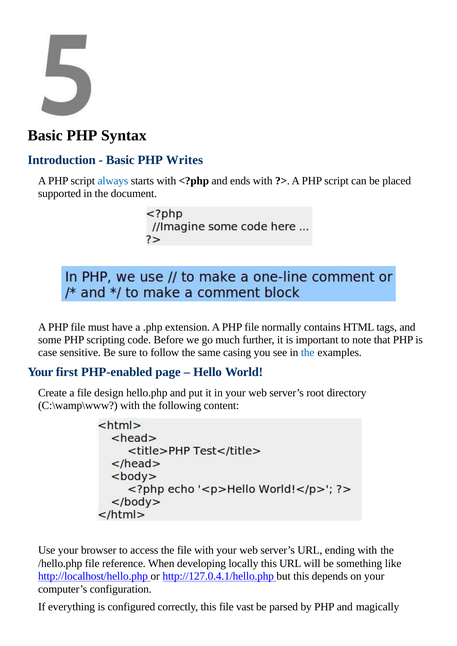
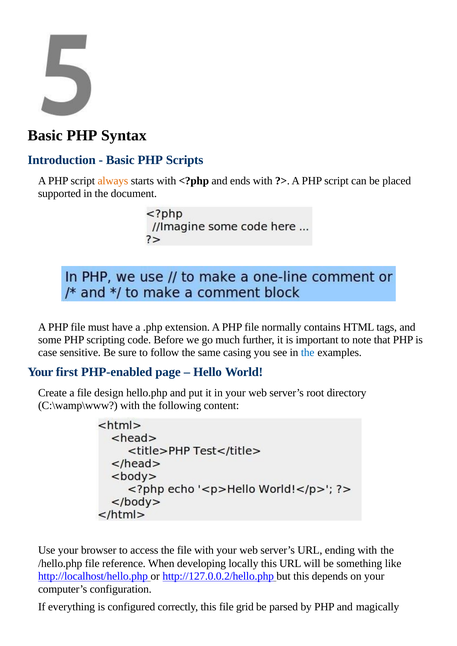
Writes: Writes -> Scripts
always colour: blue -> orange
http://127.0.4.1/hello.php: http://127.0.4.1/hello.php -> http://127.0.0.2/hello.php
vast: vast -> grid
